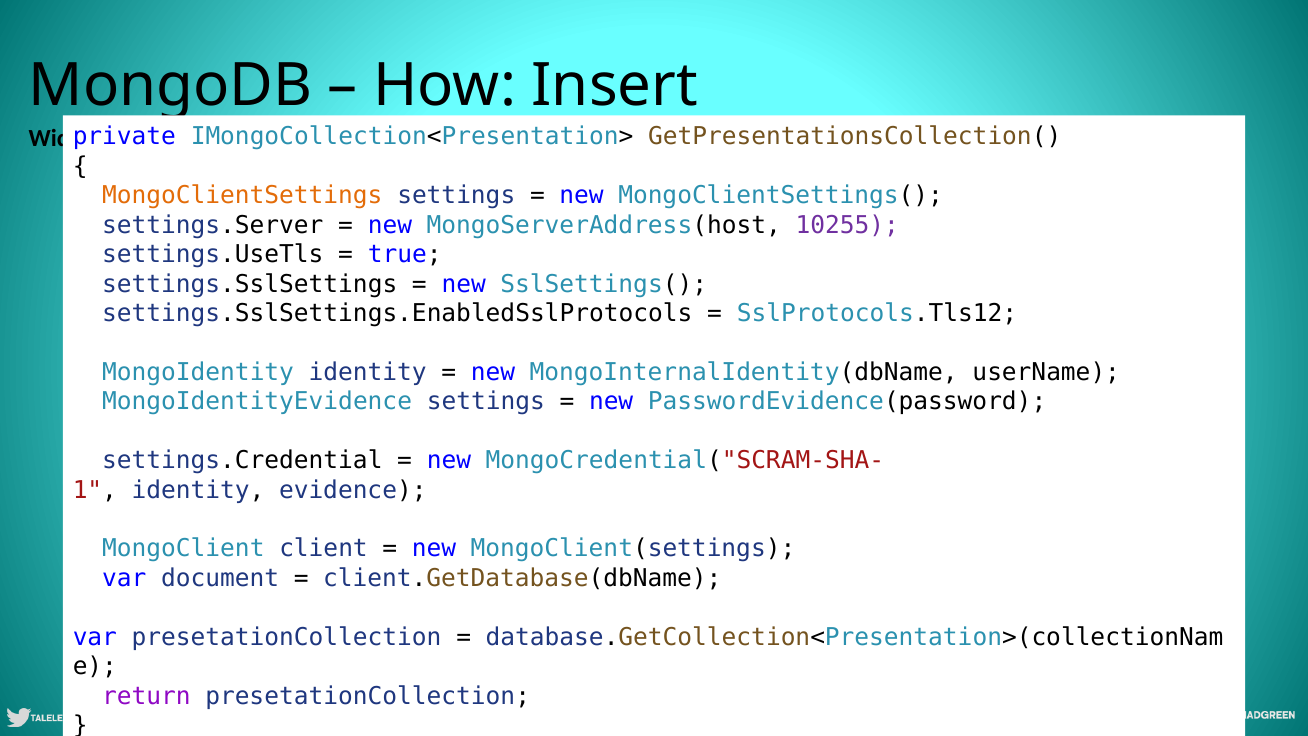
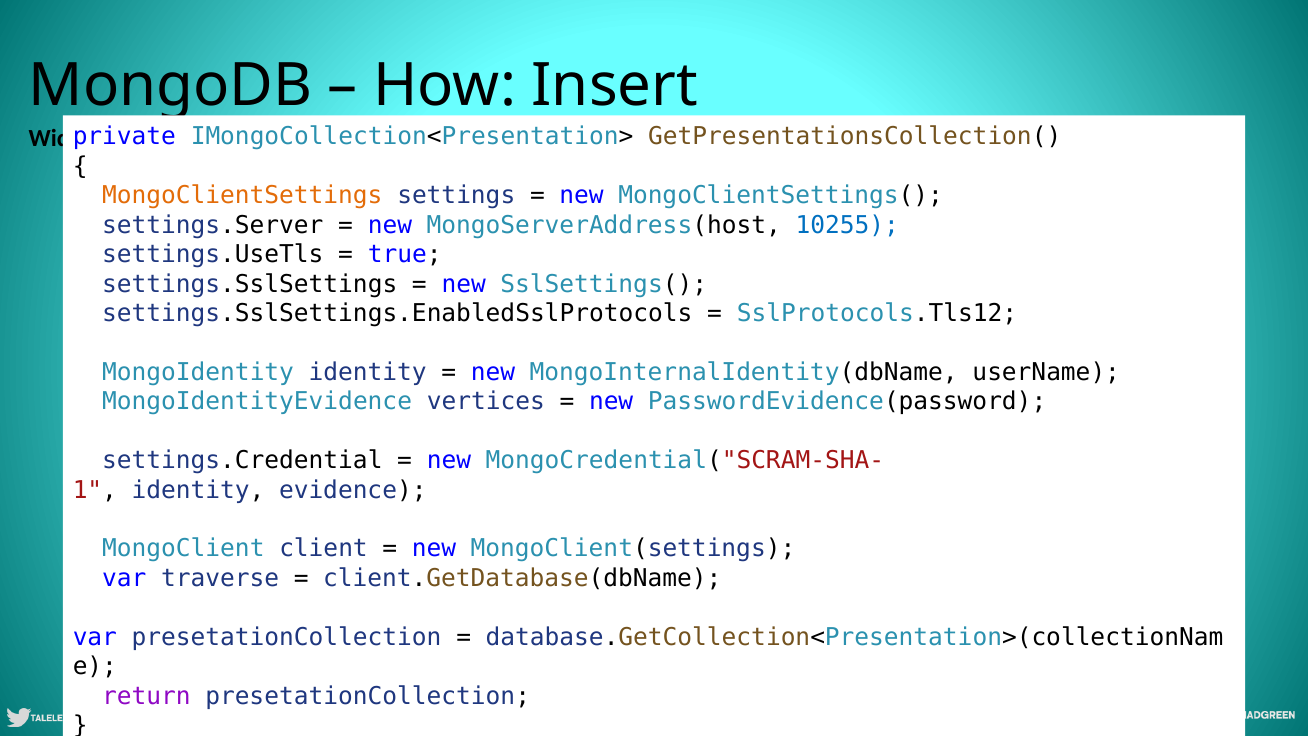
10255 colour: purple -> blue
MongoIdentityEvidence settings: settings -> vertices
document: document -> traverse
